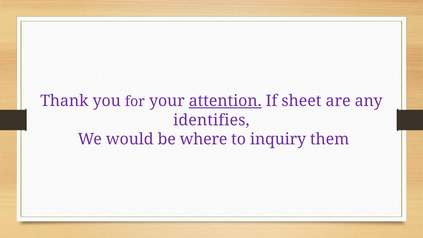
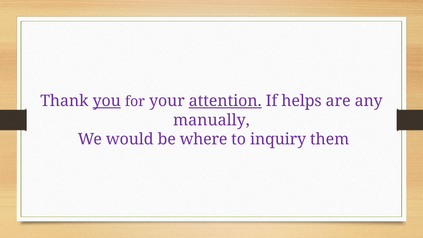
you underline: none -> present
sheet: sheet -> helps
identifies: identifies -> manually
